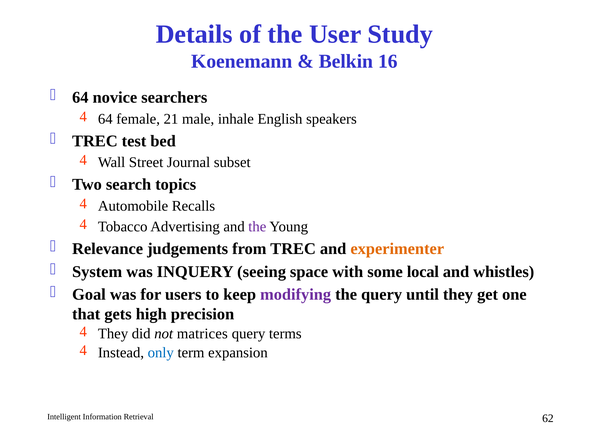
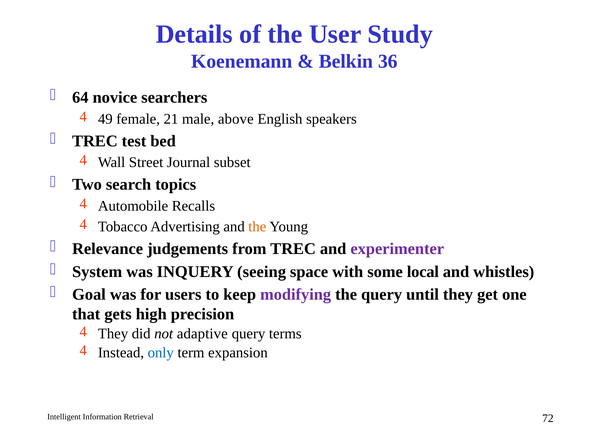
16: 16 -> 36
64 at (105, 119): 64 -> 49
inhale: inhale -> above
the at (257, 226) colour: purple -> orange
experimenter colour: orange -> purple
matrices: matrices -> adaptive
62: 62 -> 72
